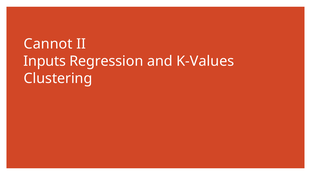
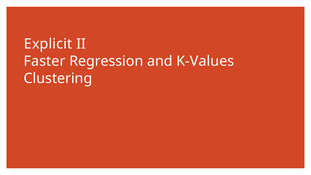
Cannot: Cannot -> Explicit
Inputs: Inputs -> Faster
